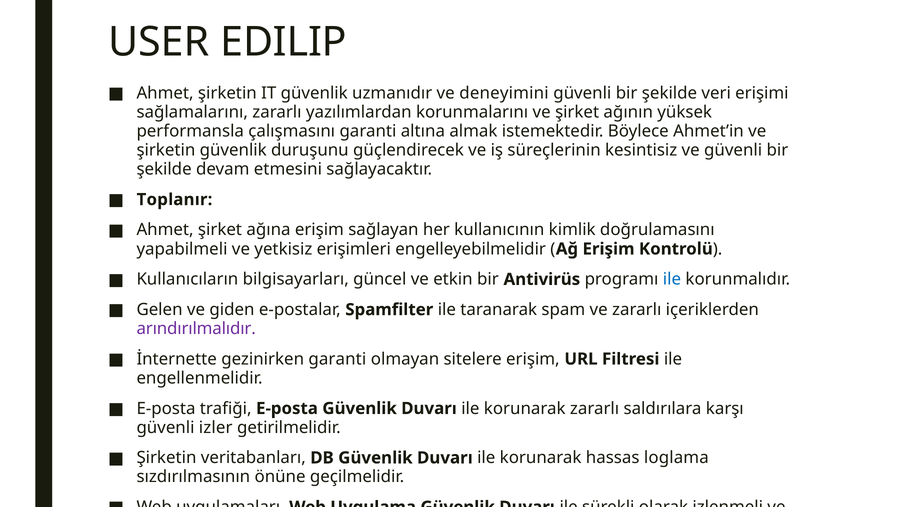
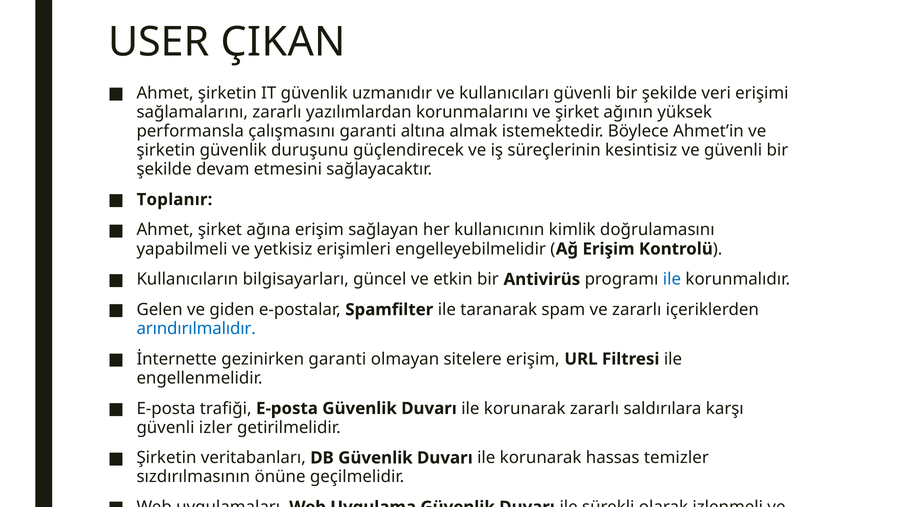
EDILIP: EDILIP -> ÇIKAN
deneyimini: deneyimini -> kullanıcıları
arındırılmalıdır colour: purple -> blue
loglama: loglama -> temizler
